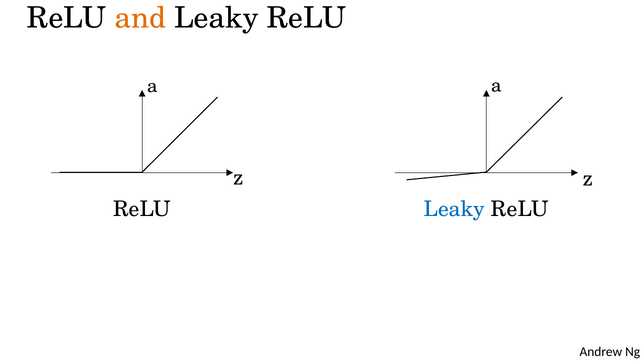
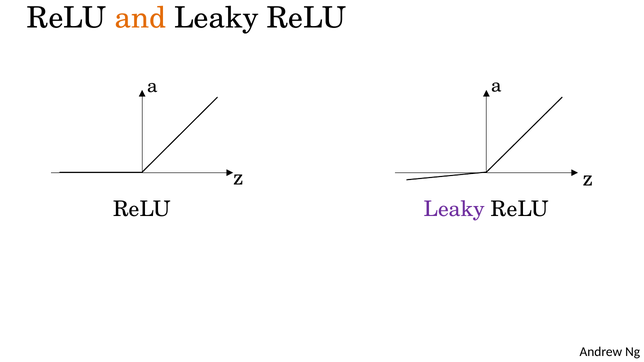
Leaky at (454, 209) colour: blue -> purple
